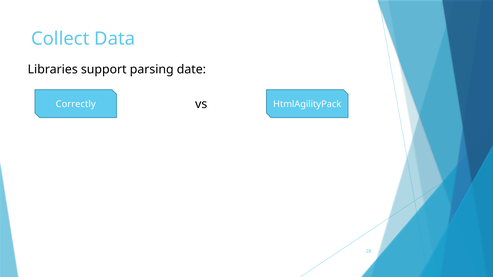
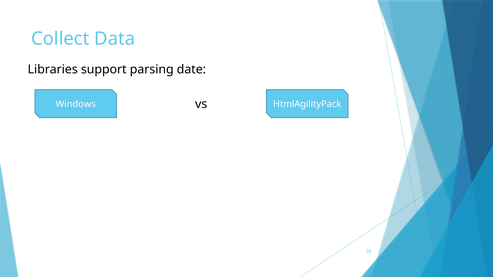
Correctly: Correctly -> Windows
